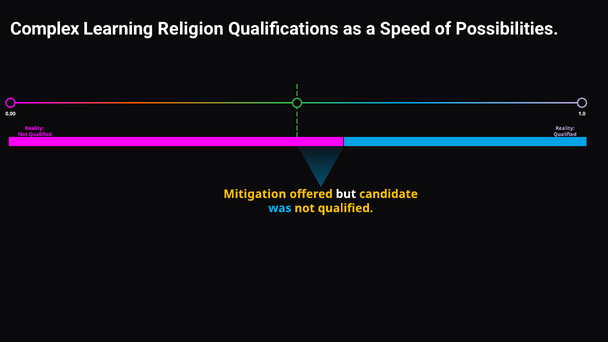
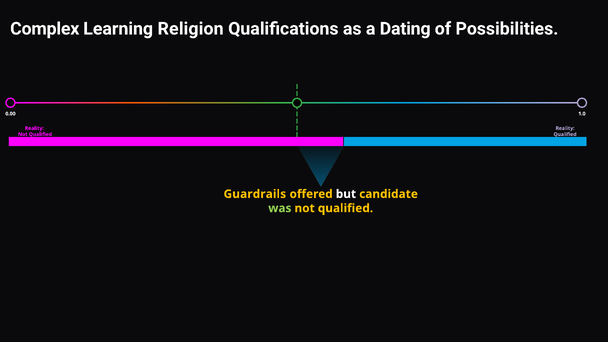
Speed: Speed -> Dating
Mitigation: Mitigation -> Guardrails
was colour: light blue -> light green
